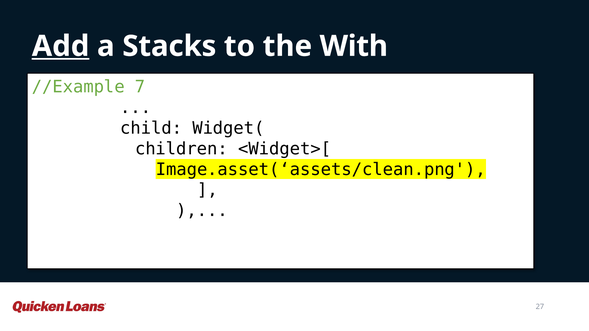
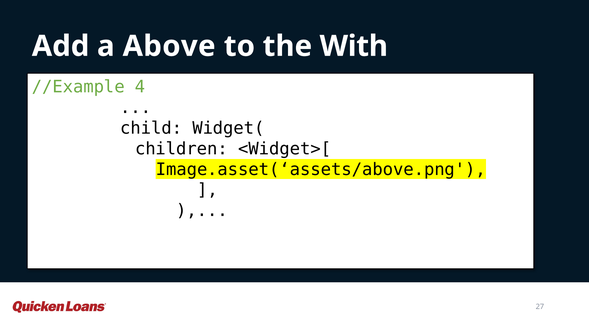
Add underline: present -> none
Stacks: Stacks -> Above
7: 7 -> 4
Image.asset(‘assets/clean.png: Image.asset(‘assets/clean.png -> Image.asset(‘assets/above.png
